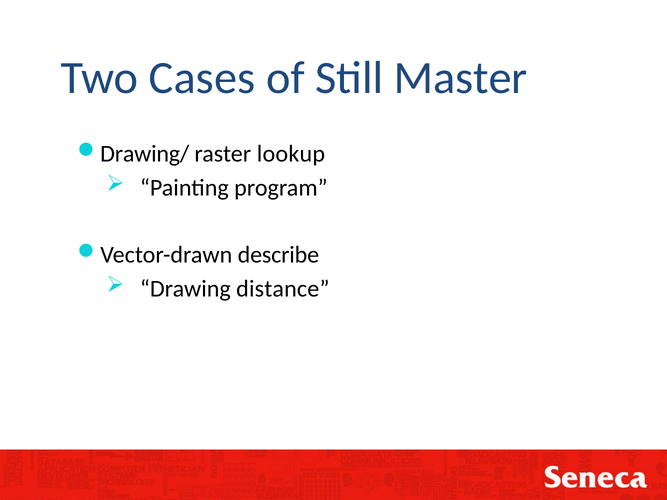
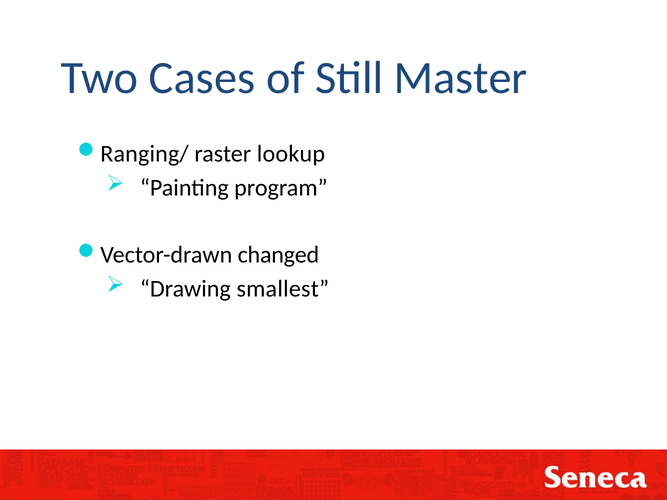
Drawing/: Drawing/ -> Ranging/
describe: describe -> changed
distance: distance -> smallest
